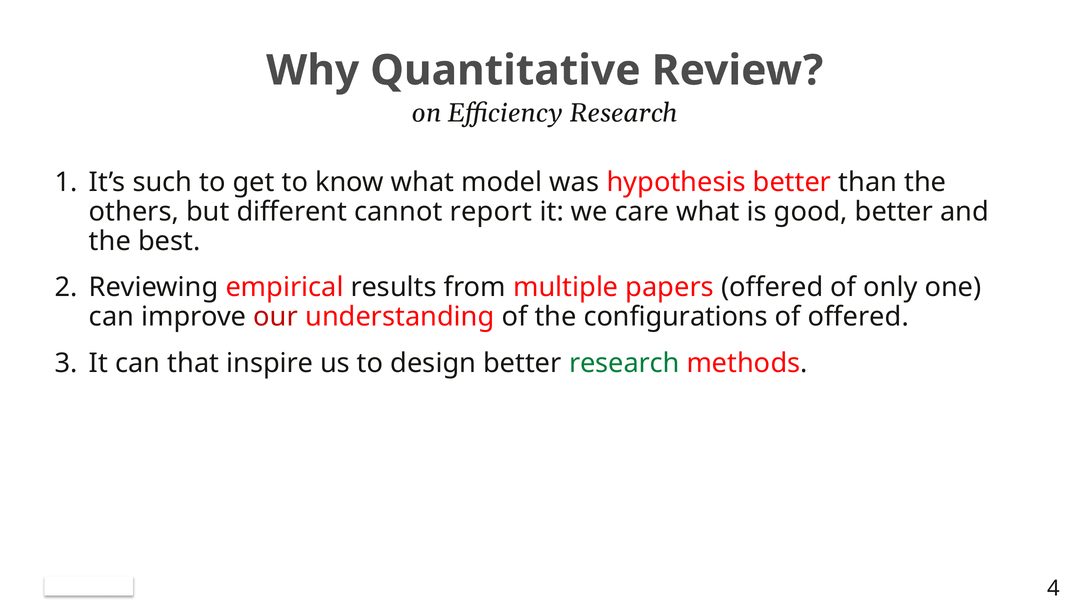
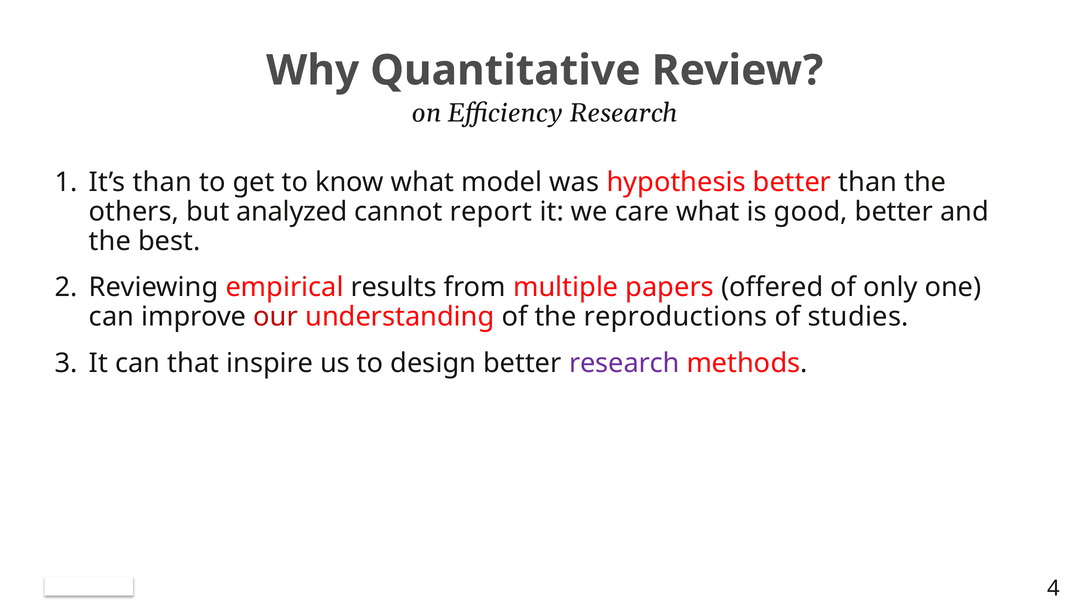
It’s such: such -> than
different: different -> analyzed
configurations: configurations -> reproductions
of offered: offered -> studies
research at (624, 364) colour: green -> purple
